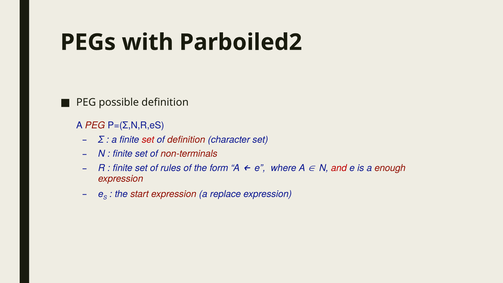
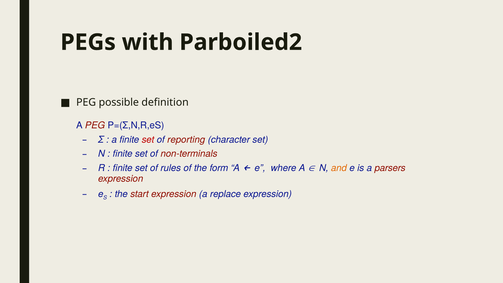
of definition: definition -> reporting
and colour: red -> orange
enough: enough -> parsers
